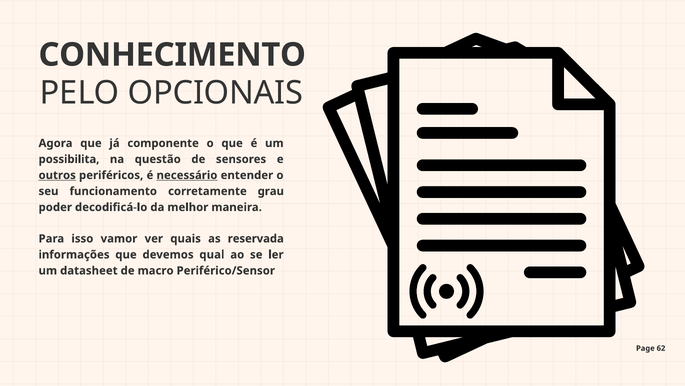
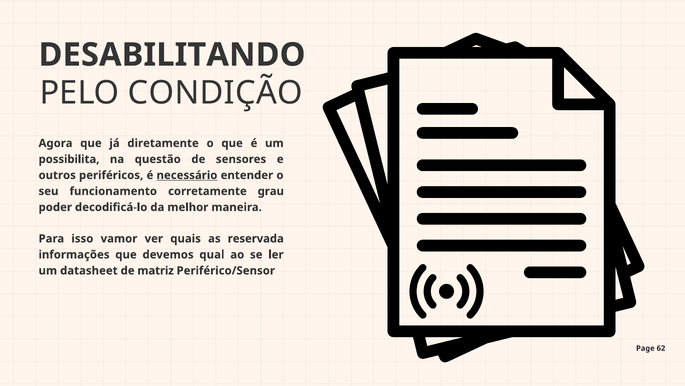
CONHECIMENTO: CONHECIMENTO -> DESABILITANDO
OPCIONAIS: OPCIONAIS -> CONDIÇÃO
componente: componente -> diretamente
outros underline: present -> none
macro: macro -> matriz
